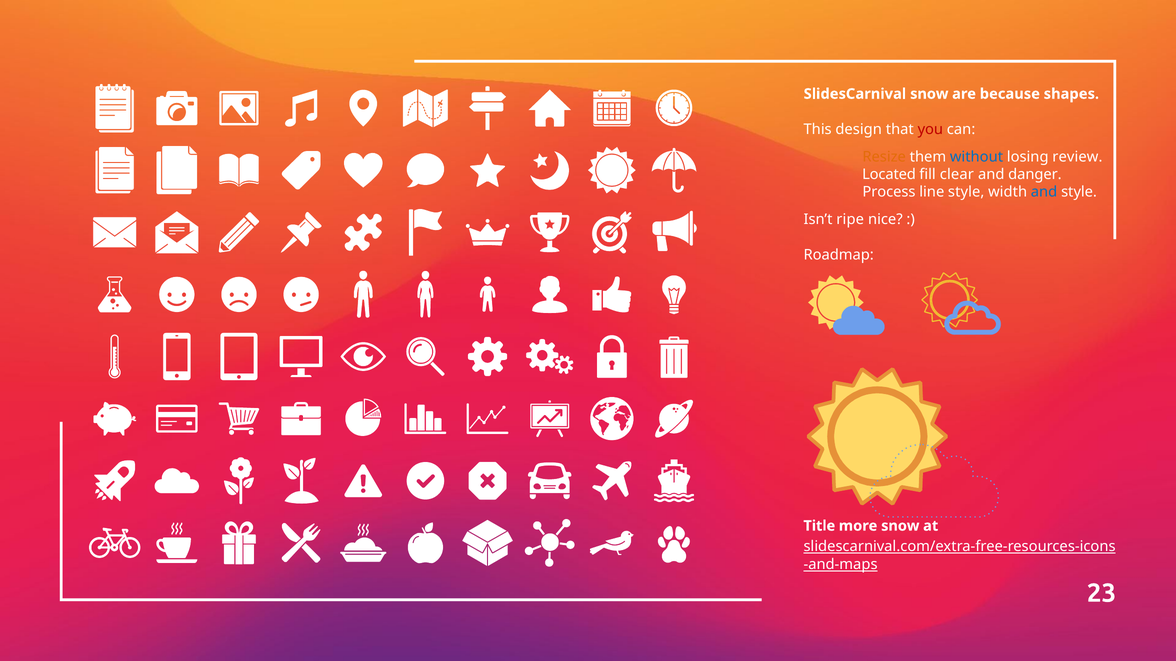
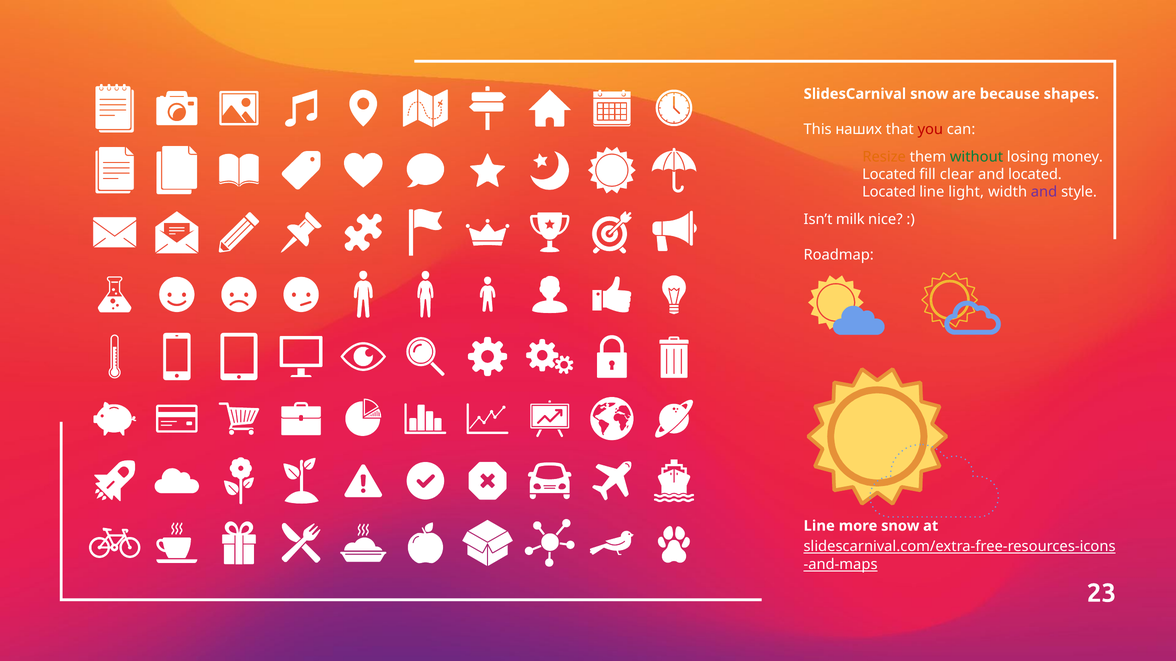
design: design -> наших
without colour: blue -> green
review: review -> money
and danger: danger -> located
Process at (889, 192): Process -> Located
line style: style -> light
and at (1044, 192) colour: blue -> purple
ripe: ripe -> milk
Title at (819, 526): Title -> Line
